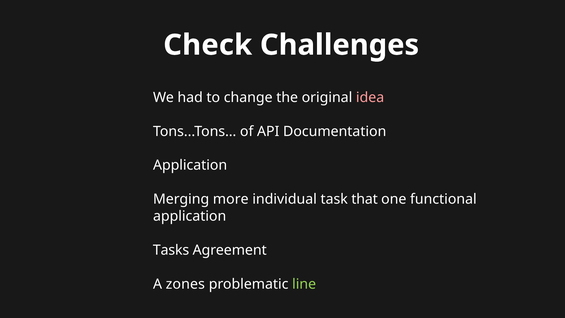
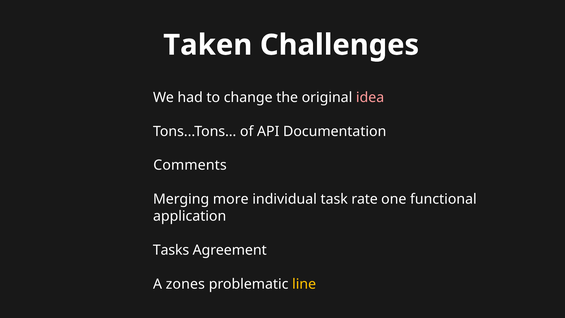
Check: Check -> Taken
Application at (190, 165): Application -> Comments
that: that -> rate
line colour: light green -> yellow
